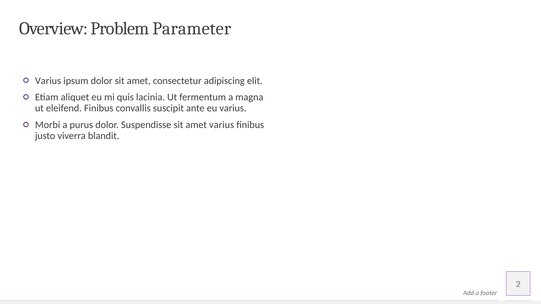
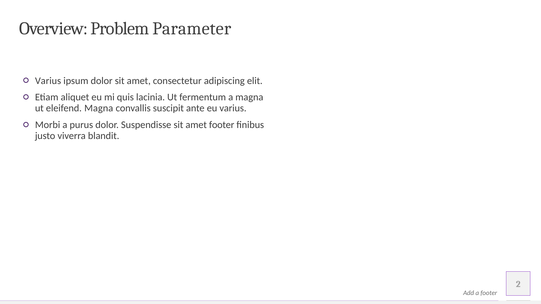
eleifend Finibus: Finibus -> Magna
amet varius: varius -> footer
